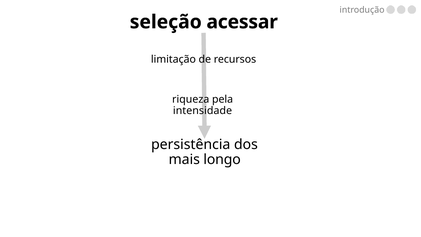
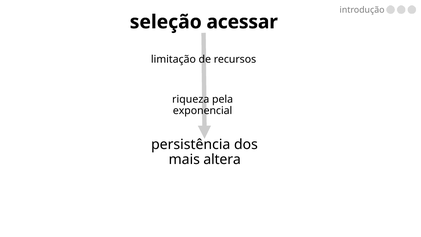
intensidade: intensidade -> exponencial
longo: longo -> altera
